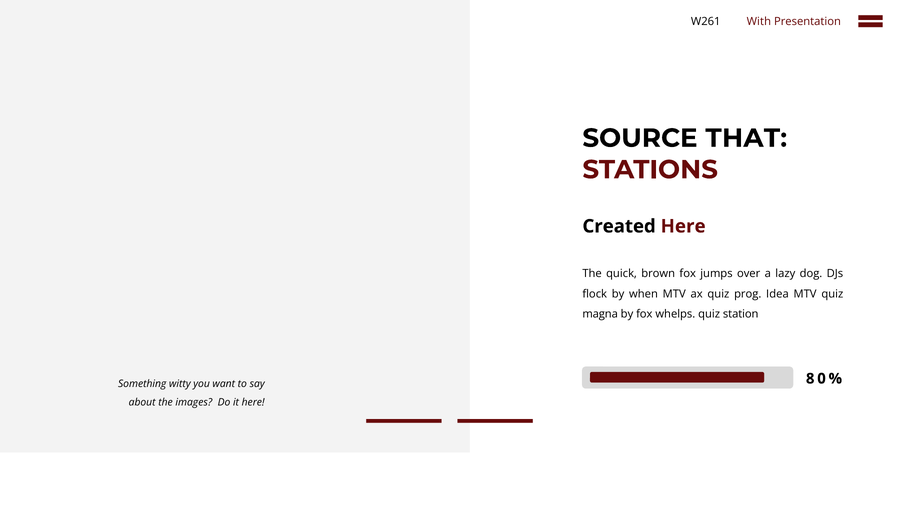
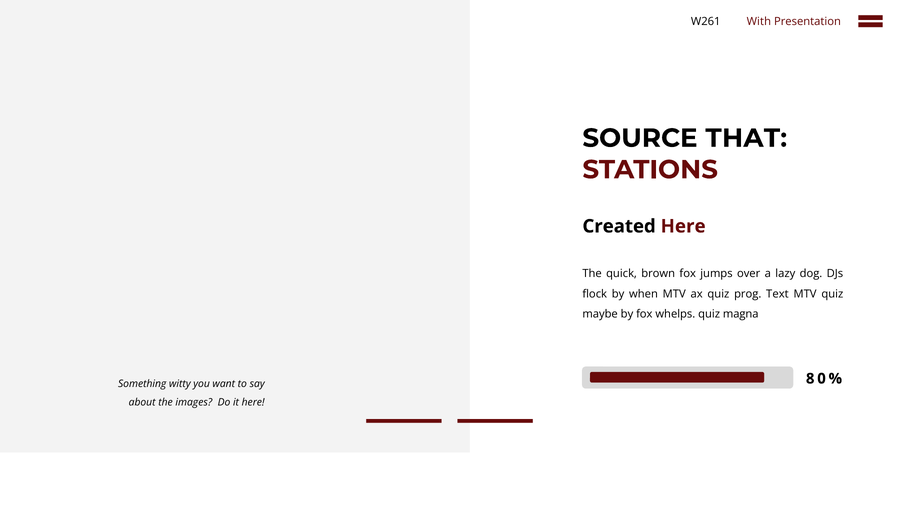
Idea: Idea -> Text
magna: magna -> maybe
station: station -> magna
